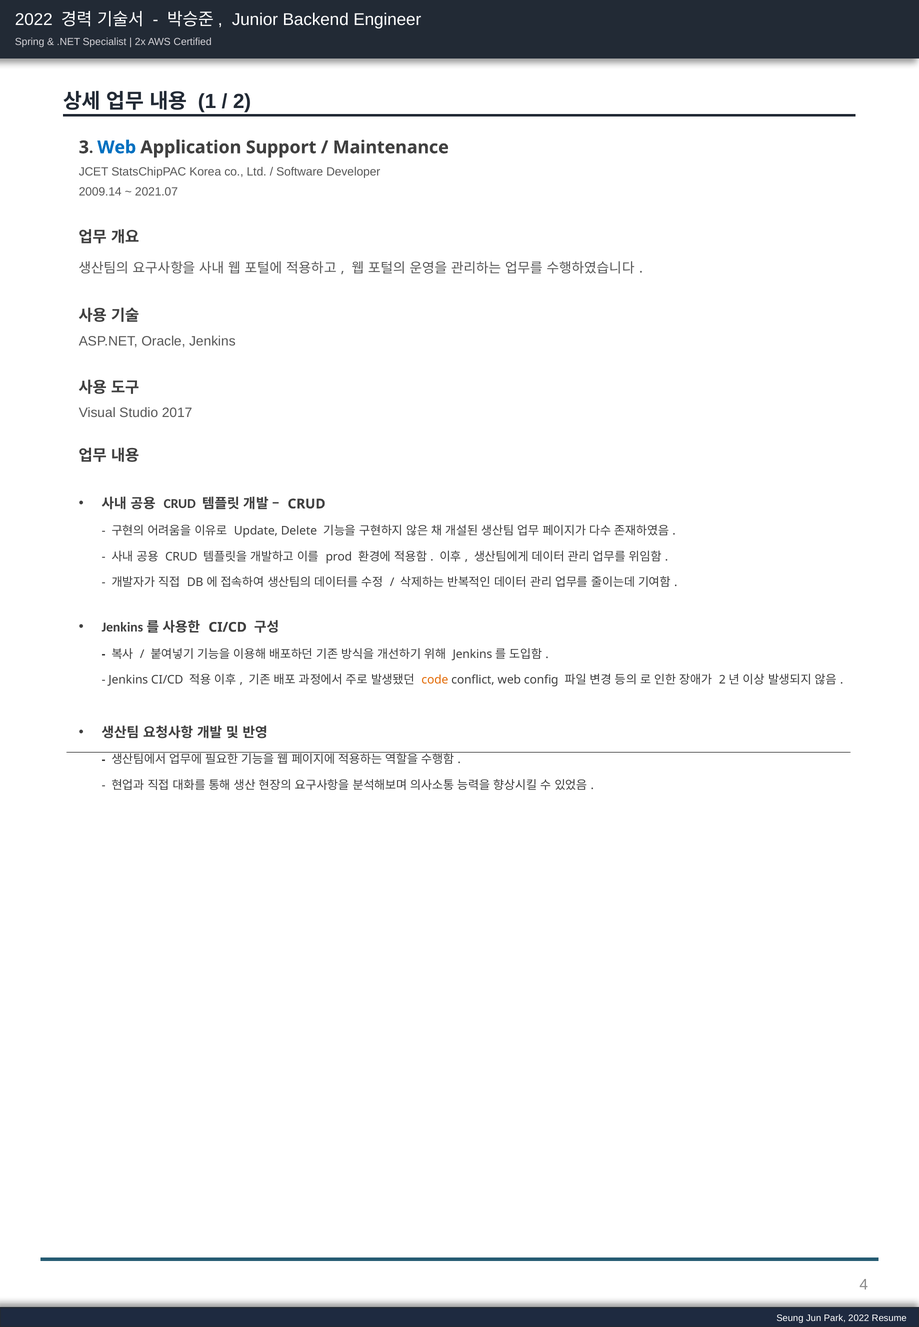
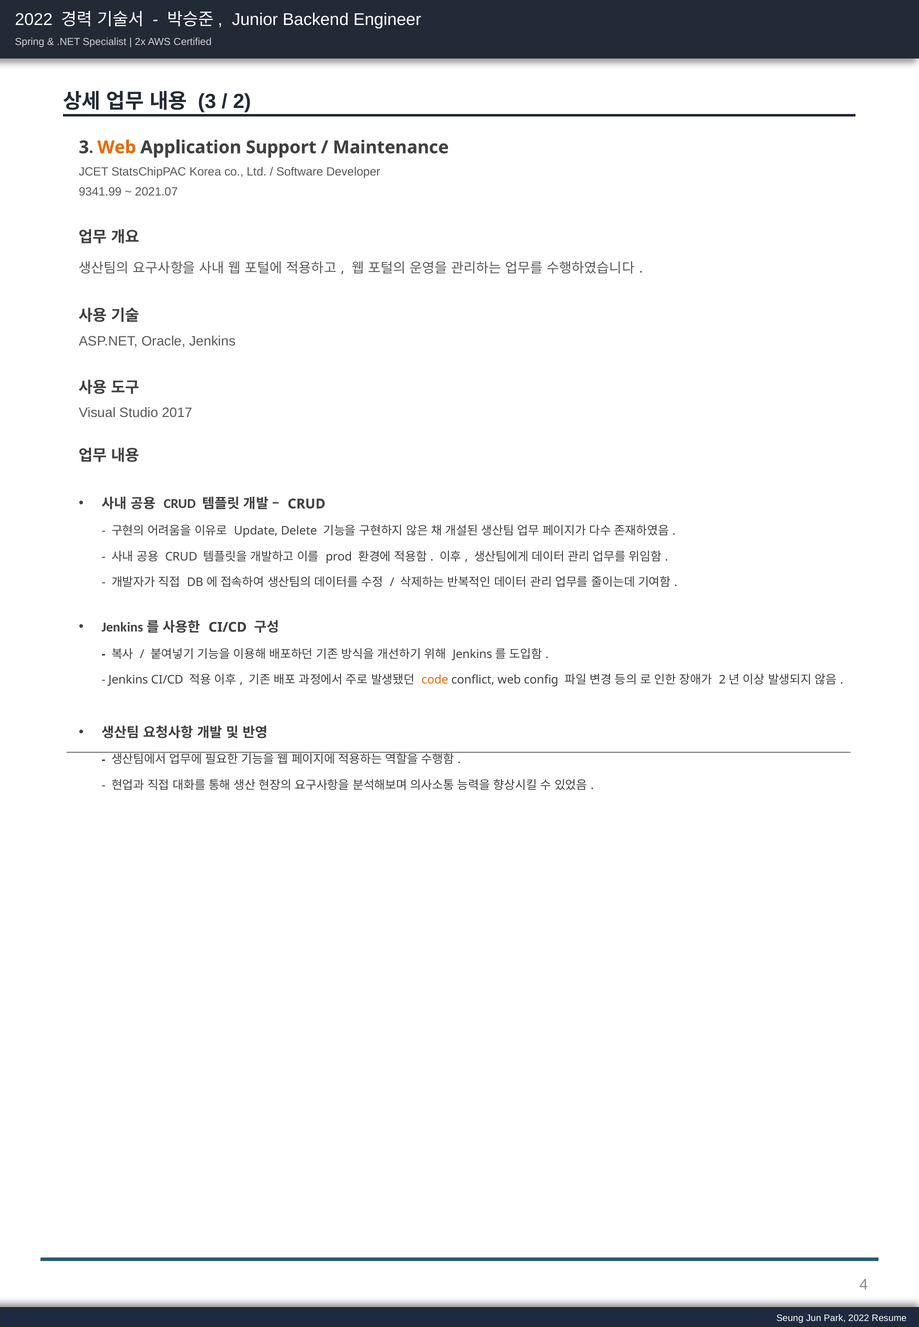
1 at (207, 101): 1 -> 3
Web at (117, 147) colour: blue -> orange
2009.14: 2009.14 -> 9341.99
